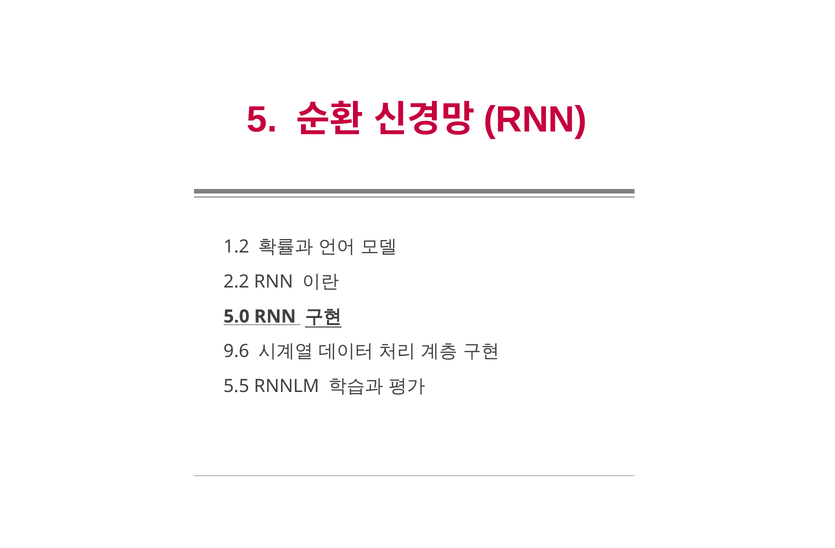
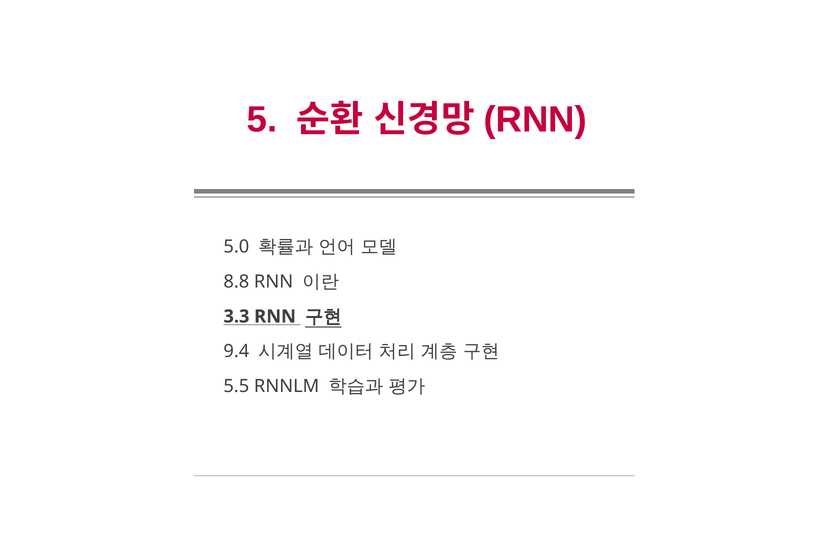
1.2: 1.2 -> 5.0
2.2: 2.2 -> 8.8
5.0: 5.0 -> 3.3
9.6: 9.6 -> 9.4
